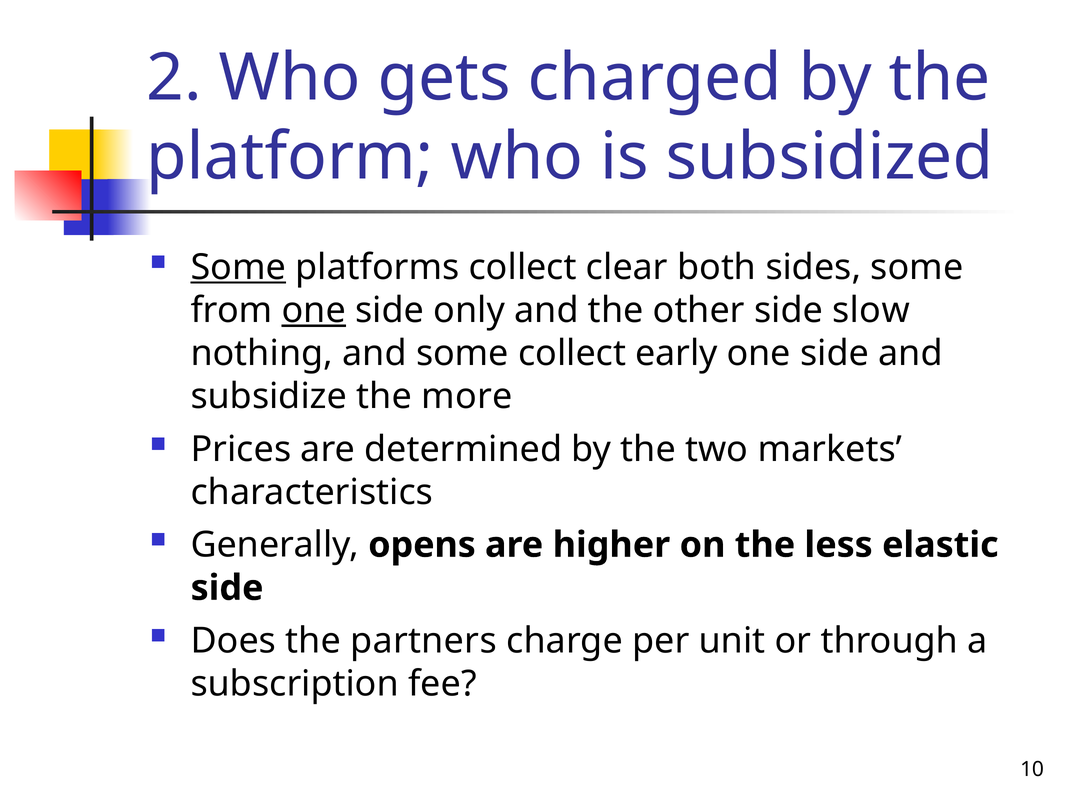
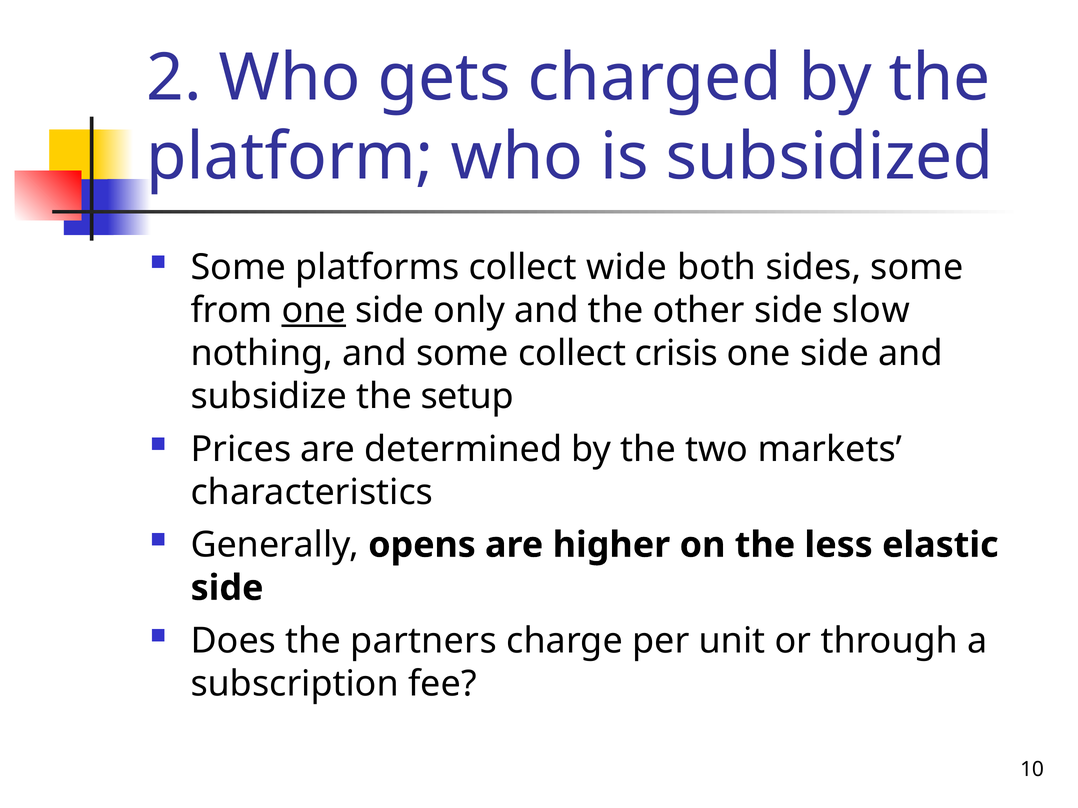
Some at (238, 267) underline: present -> none
clear: clear -> wide
early: early -> crisis
more: more -> setup
